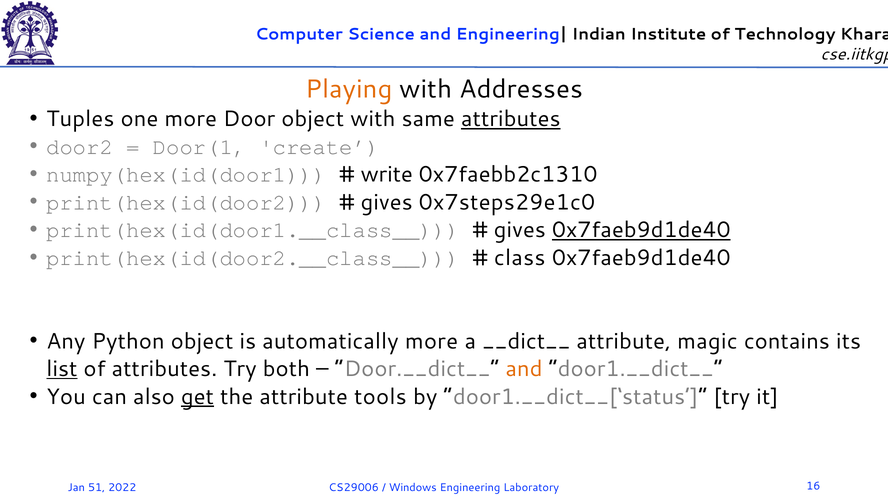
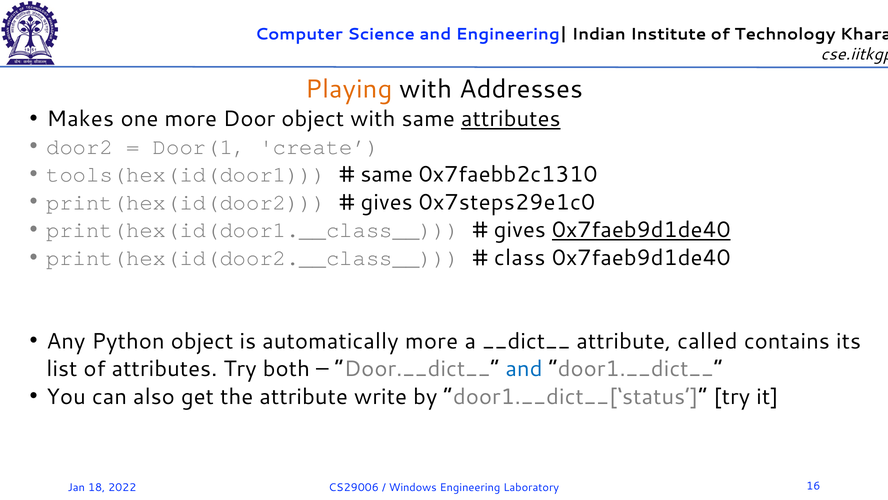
Tuples: Tuples -> Makes
numpy(hex(id(door1: numpy(hex(id(door1 -> tools(hex(id(door1
write at (387, 174): write -> same
magic: magic -> called
list underline: present -> none
and at (524, 369) colour: orange -> blue
get underline: present -> none
tools: tools -> write
51: 51 -> 18
